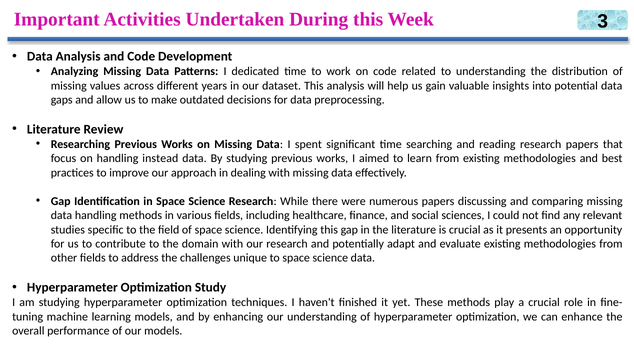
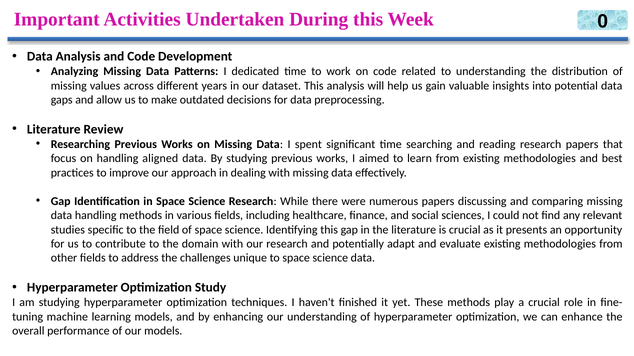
3: 3 -> 0
instead: instead -> aligned
